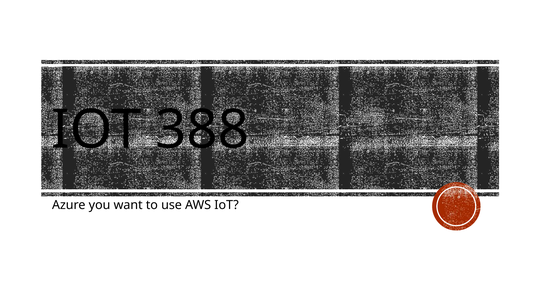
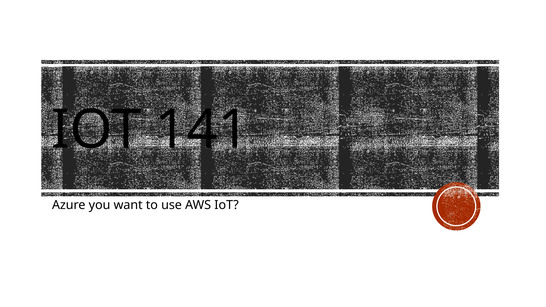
388: 388 -> 141
